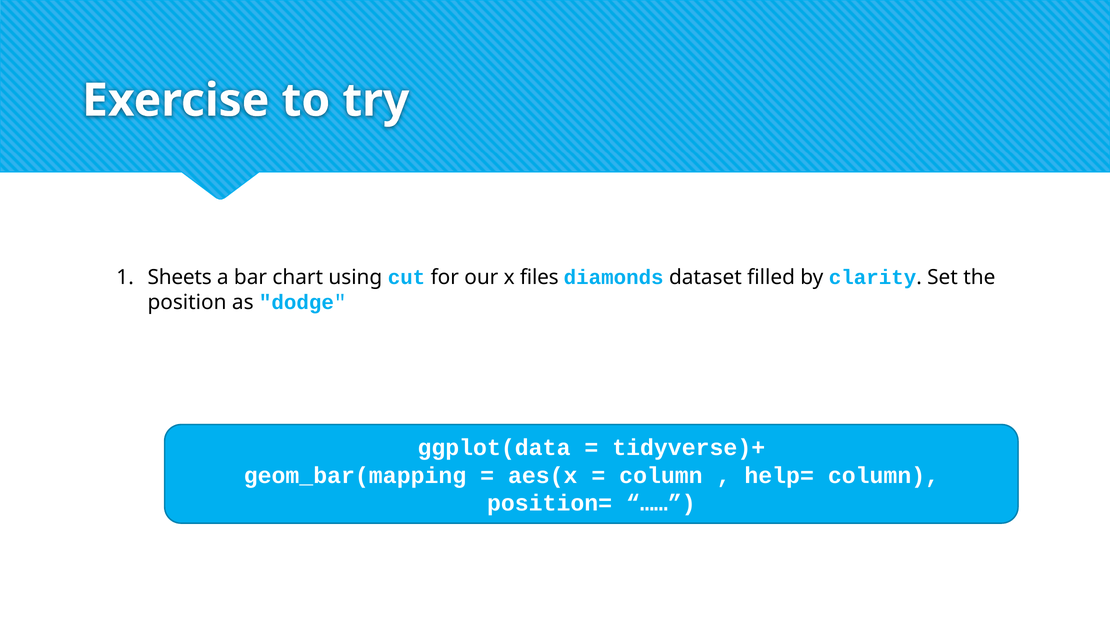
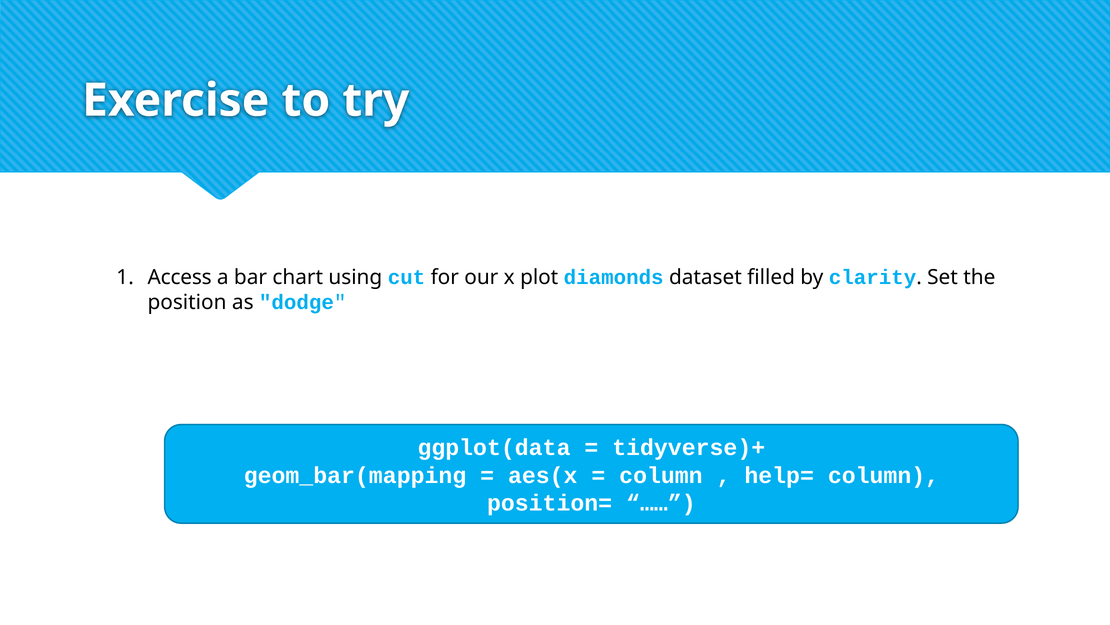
Sheets: Sheets -> Access
files: files -> plot
